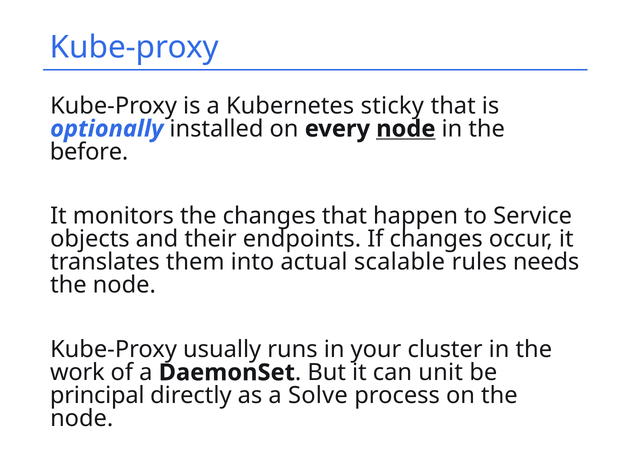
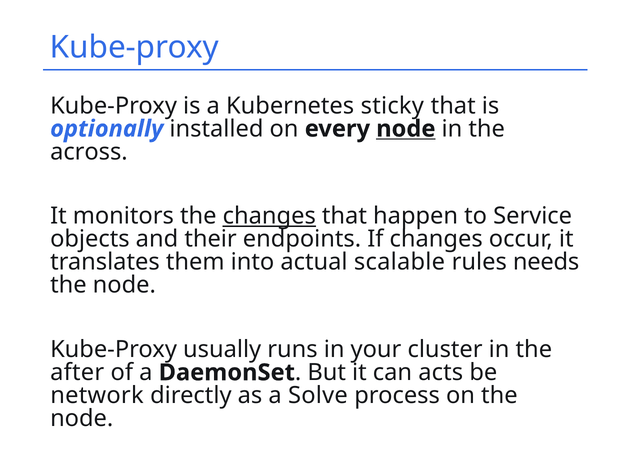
before: before -> across
changes at (269, 216) underline: none -> present
work: work -> after
unit: unit -> acts
principal: principal -> network
